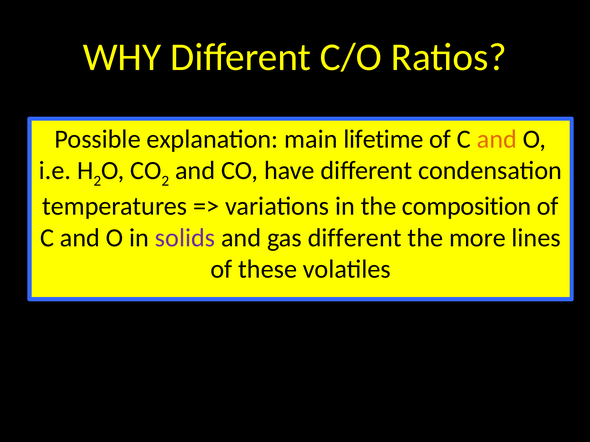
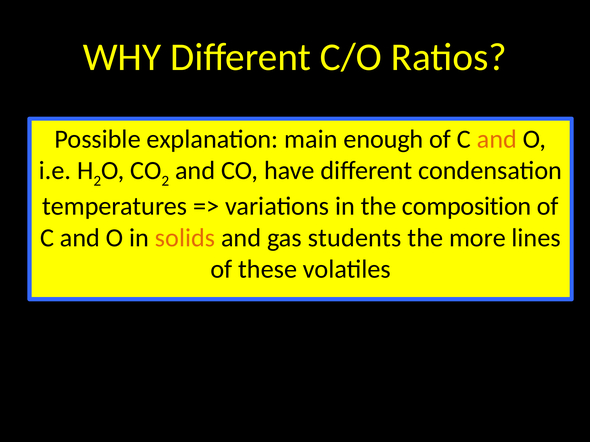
lifetime: lifetime -> enough
solids colour: purple -> orange
gas different: different -> students
